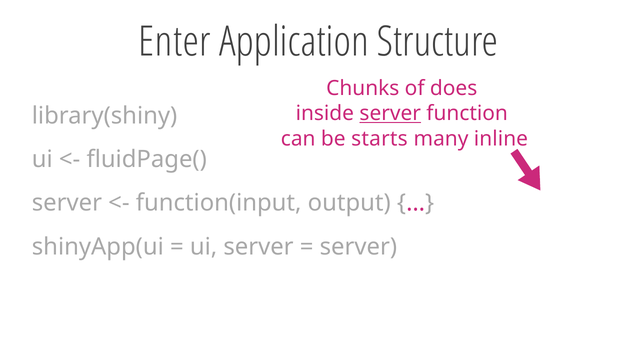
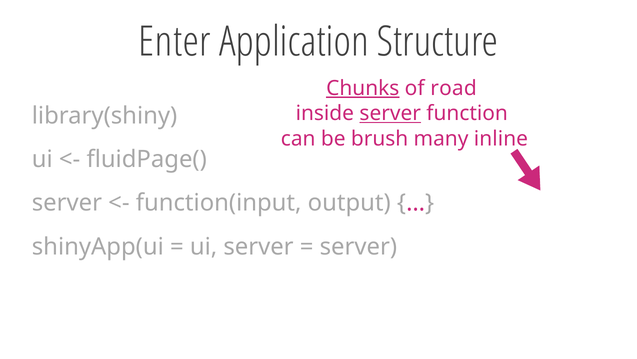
Chunks underline: none -> present
does: does -> road
starts: starts -> brush
